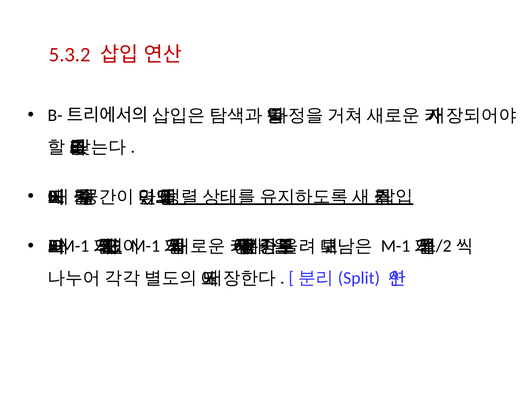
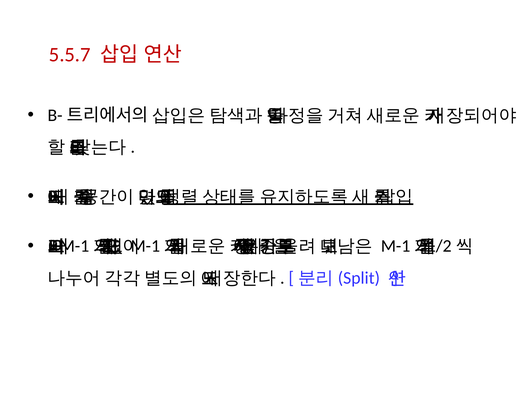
5.3.2: 5.3.2 -> 5.5.7
